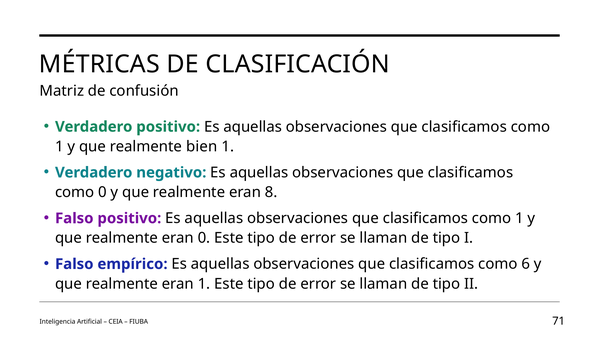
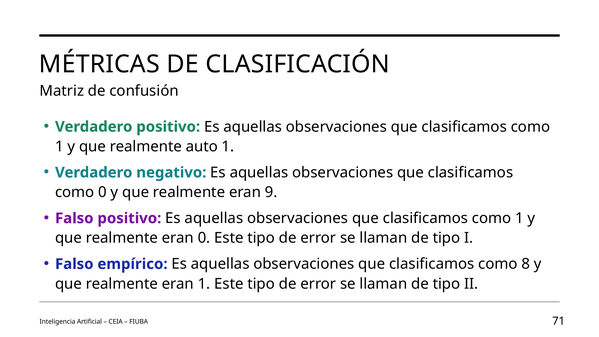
bien: bien -> auto
8: 8 -> 9
6: 6 -> 8
